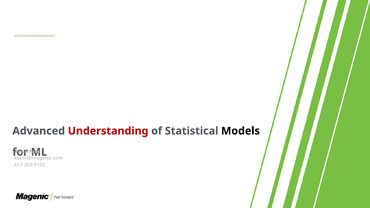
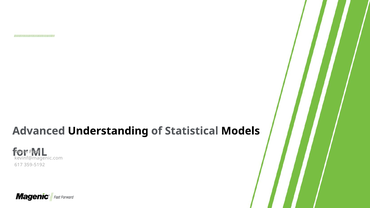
Understanding colour: red -> black
